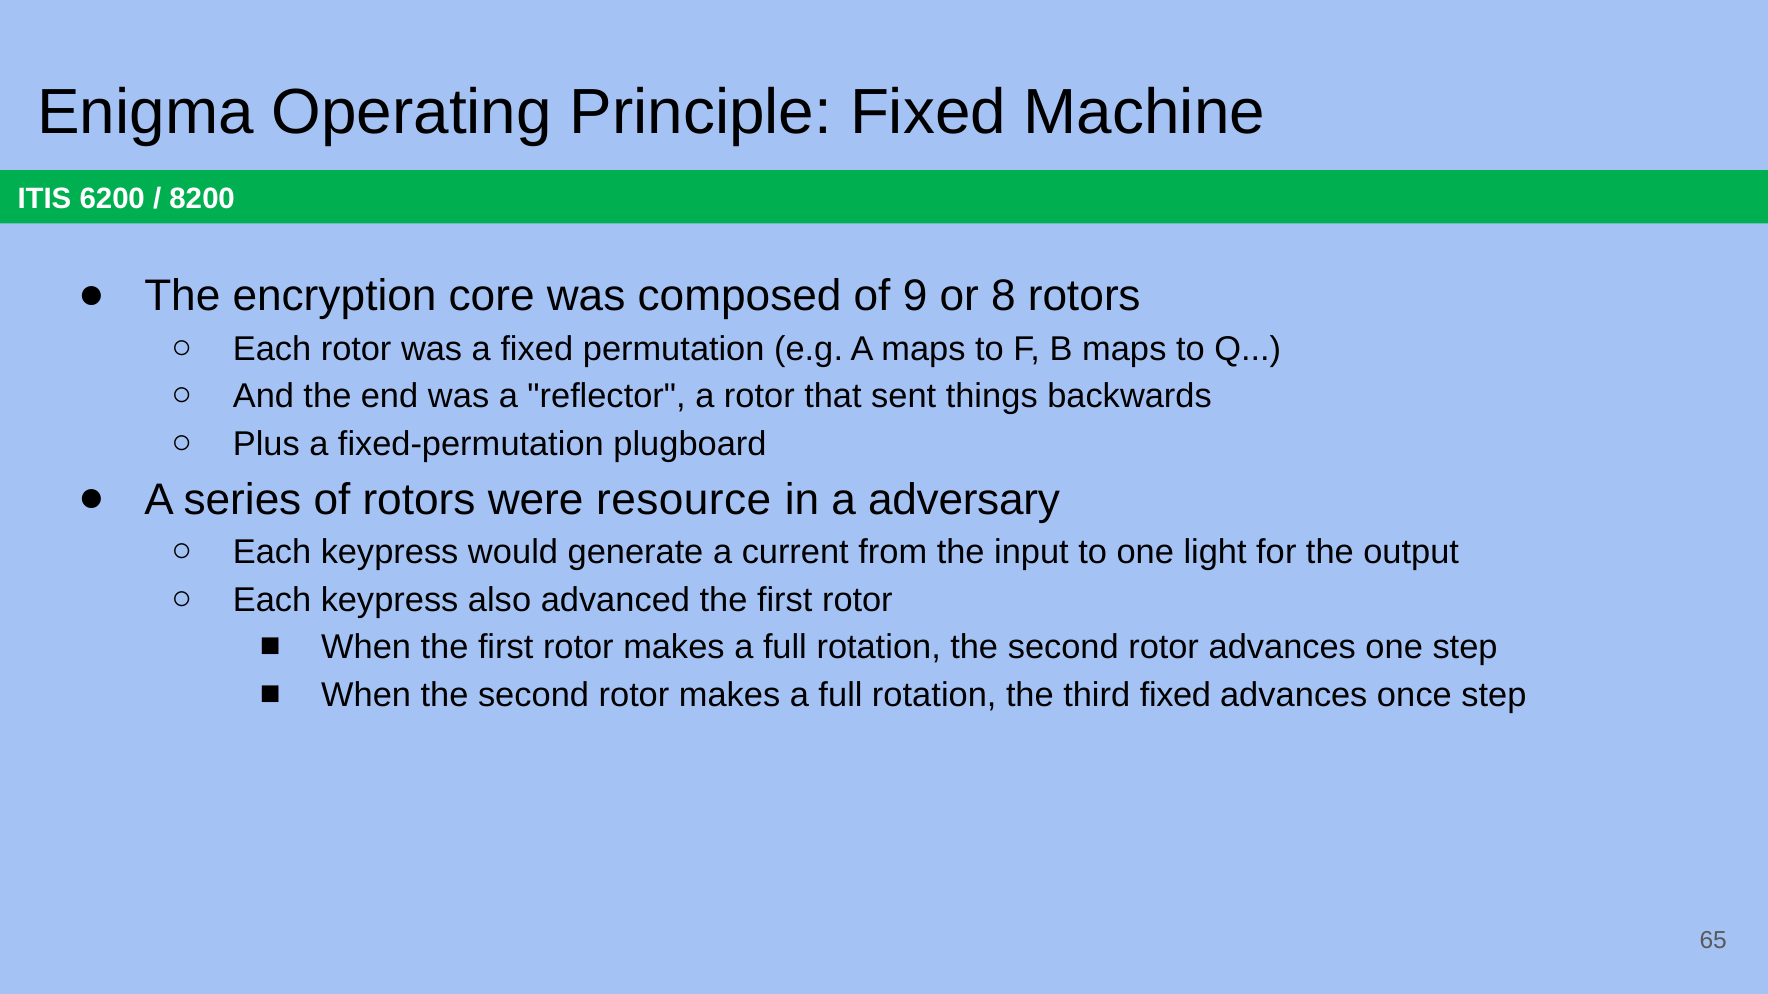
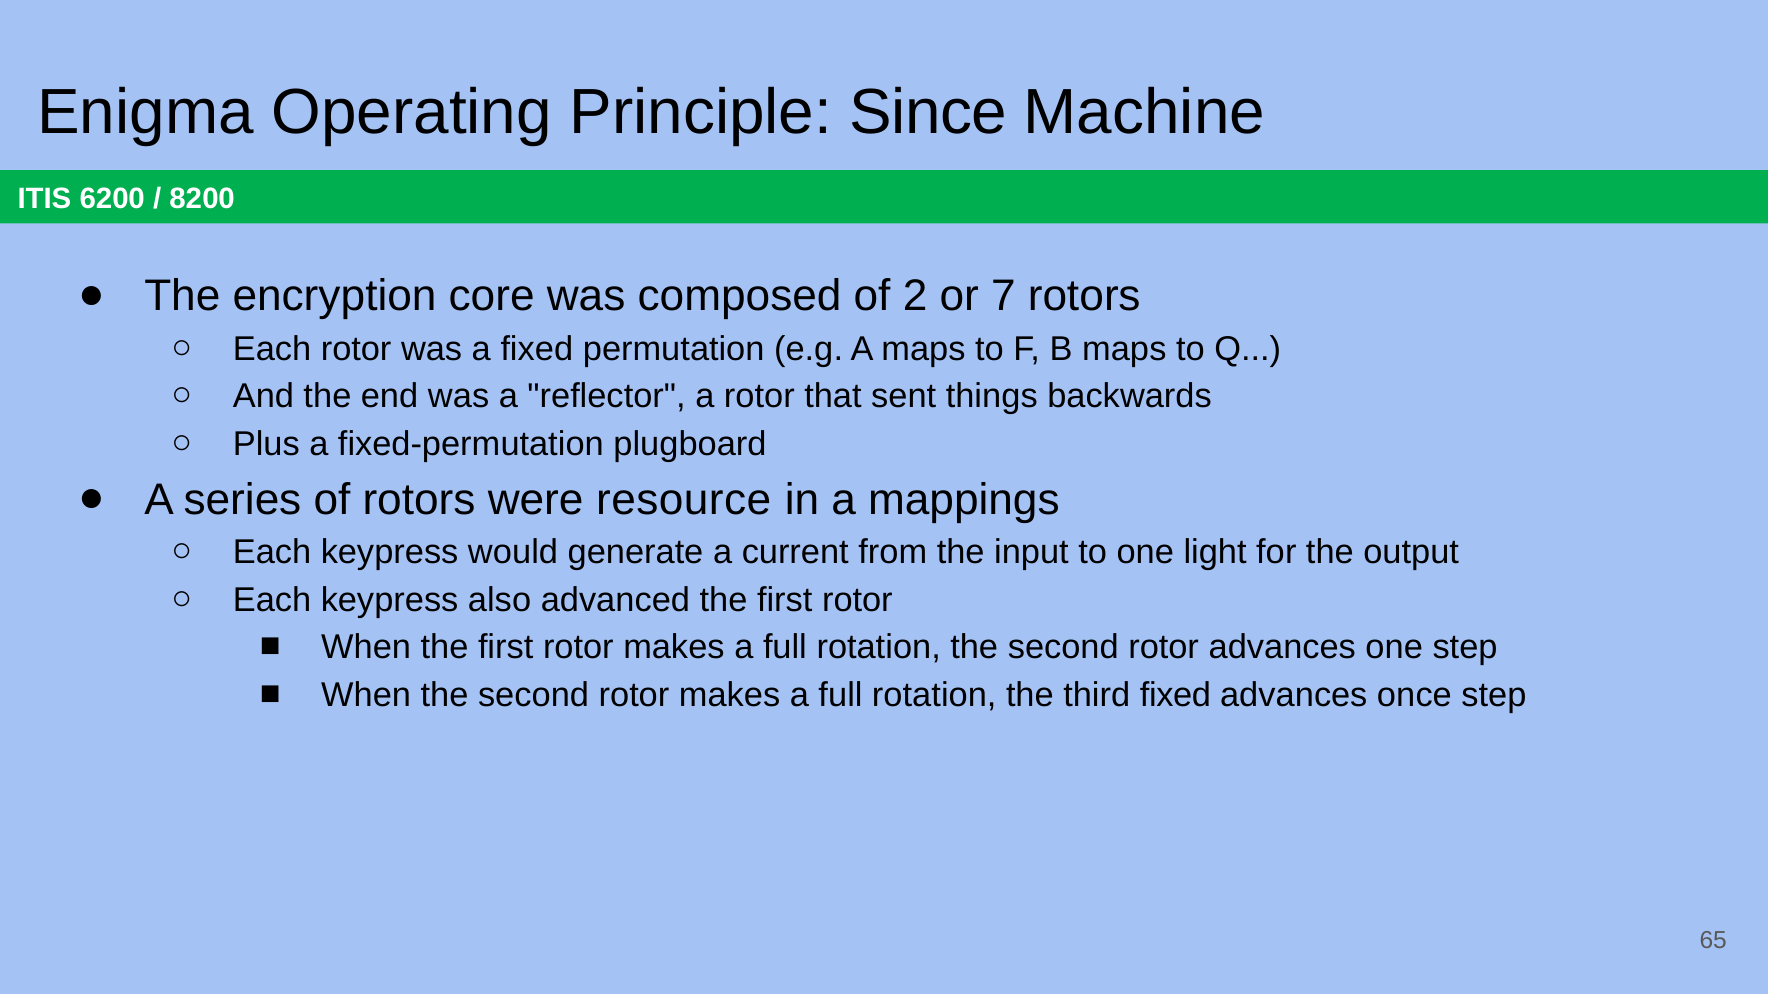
Principle Fixed: Fixed -> Since
9: 9 -> 2
8: 8 -> 7
adversary: adversary -> mappings
